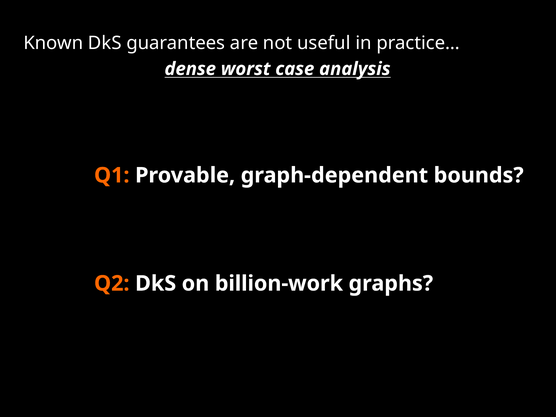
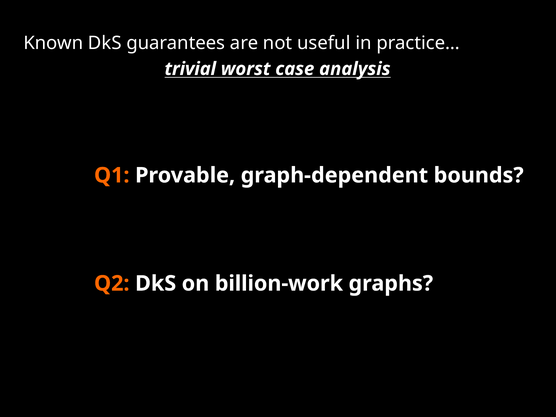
dense: dense -> trivial
